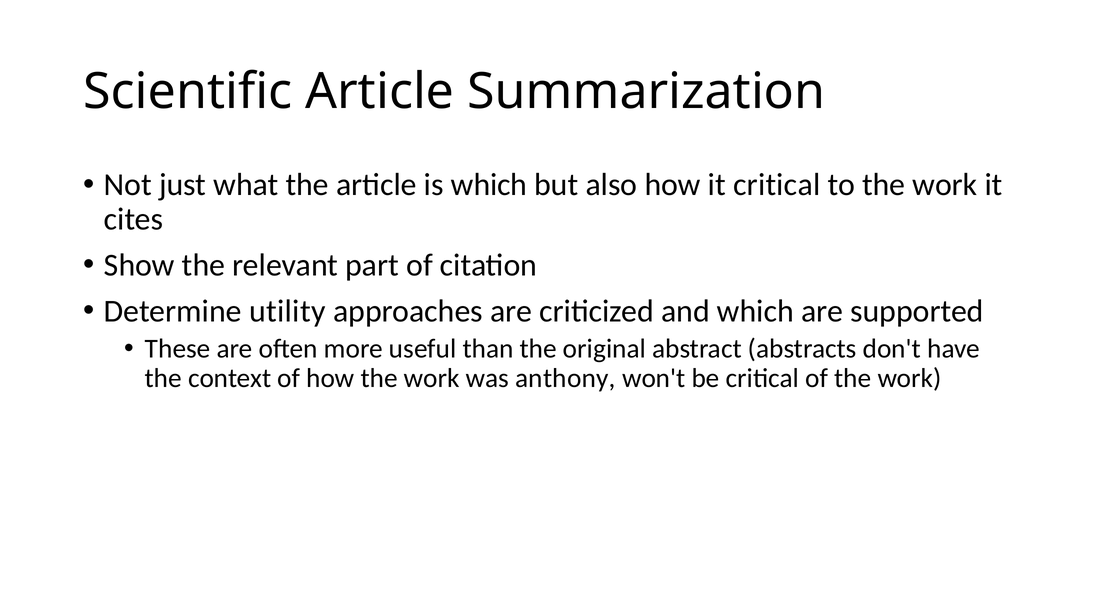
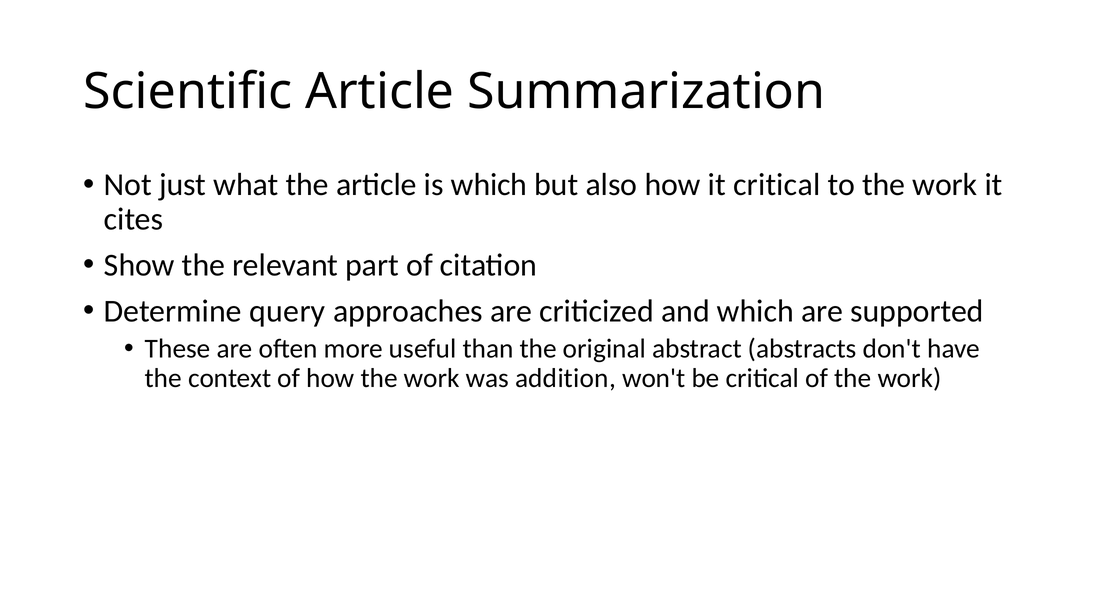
utility: utility -> query
anthony: anthony -> addition
